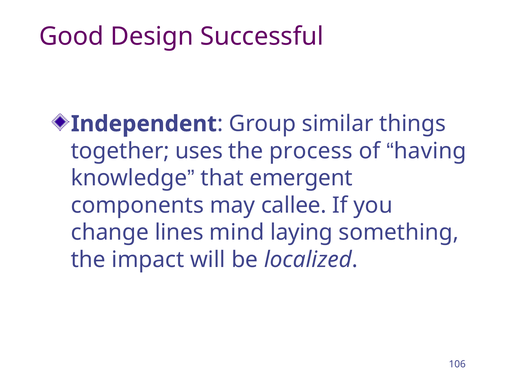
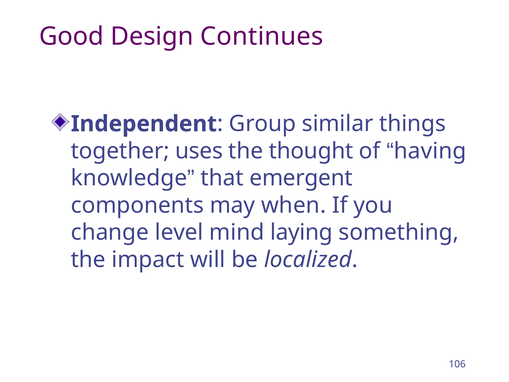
Successful: Successful -> Continues
process: process -> thought
callee: callee -> when
lines: lines -> level
